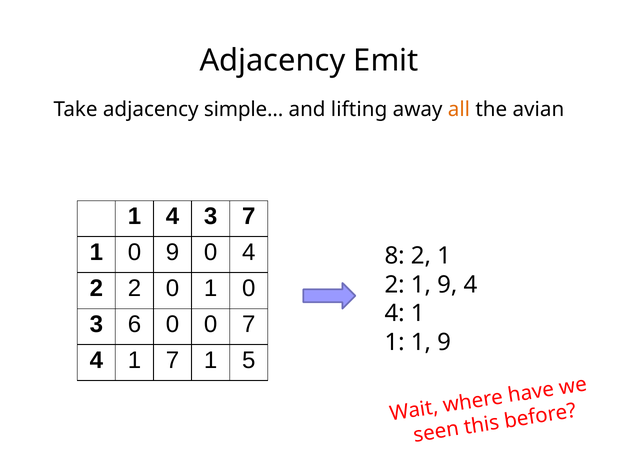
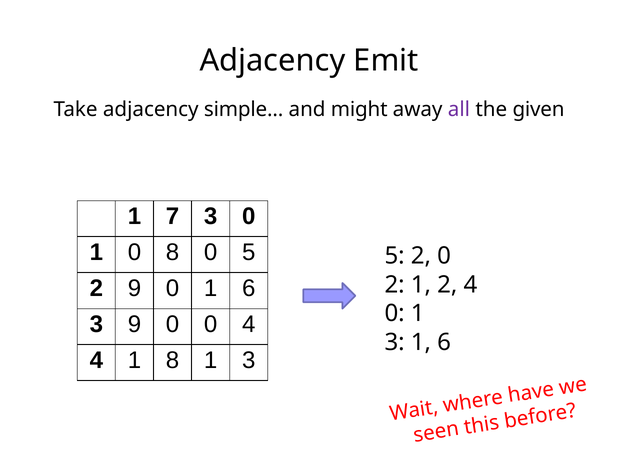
lifting: lifting -> might
all colour: orange -> purple
avian: avian -> given
1 4: 4 -> 7
3 7: 7 -> 0
0 9: 9 -> 8
0 4: 4 -> 5
8 at (395, 256): 8 -> 5
1 at (444, 256): 1 -> 0
2 2: 2 -> 9
0 1 0: 0 -> 6
2 1 9: 9 -> 2
4 at (395, 314): 4 -> 0
3 6: 6 -> 9
0 7: 7 -> 4
1 at (395, 343): 1 -> 3
9 at (444, 343): 9 -> 6
1 7: 7 -> 8
5 at (249, 361): 5 -> 3
